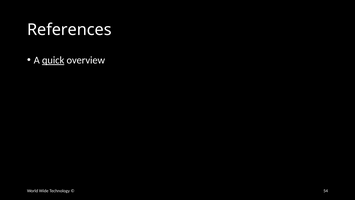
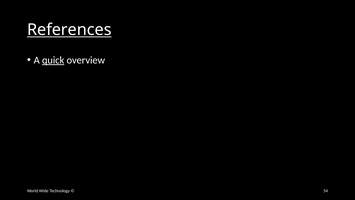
References underline: none -> present
